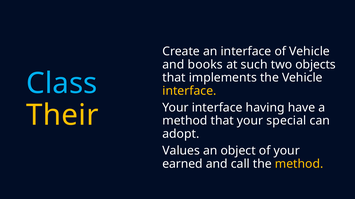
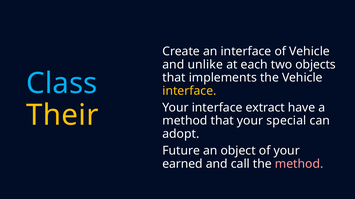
books: books -> unlike
such: such -> each
having: having -> extract
Values: Values -> Future
method at (299, 164) colour: yellow -> pink
